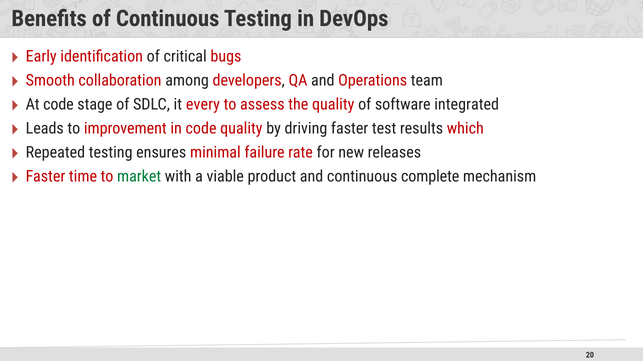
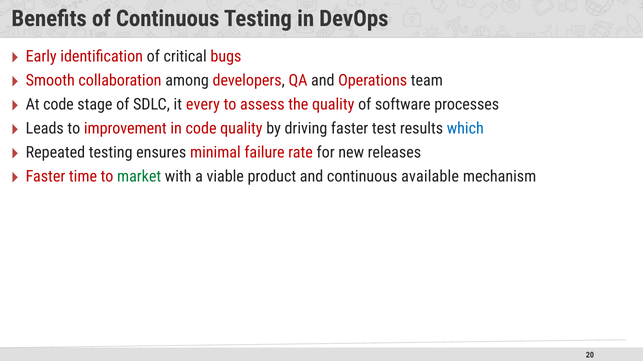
integrated: integrated -> processes
which colour: red -> blue
complete: complete -> available
